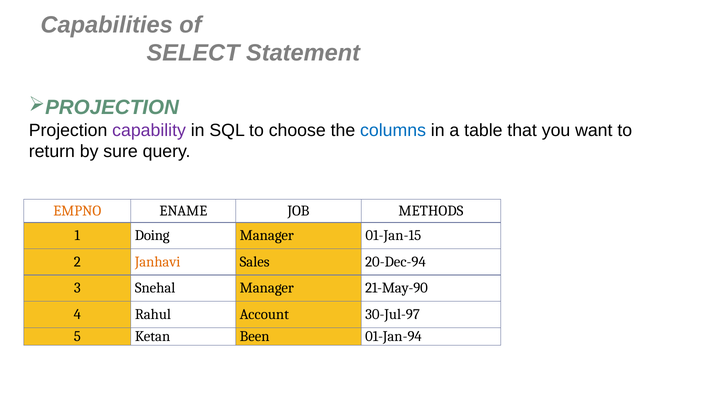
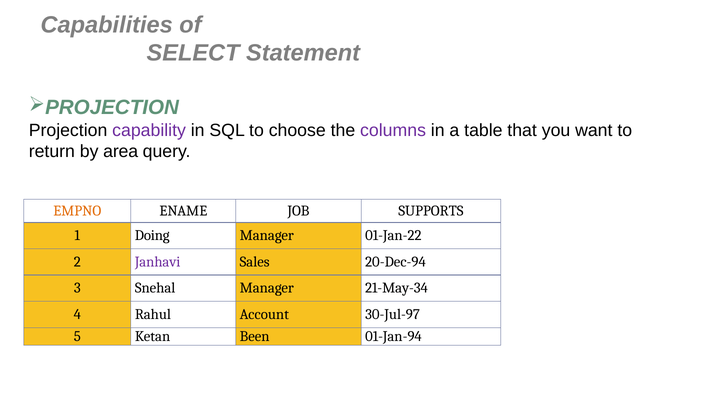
columns colour: blue -> purple
sure: sure -> area
METHODS: METHODS -> SUPPORTS
01-Jan-15: 01-Jan-15 -> 01-Jan-22
Janhavi colour: orange -> purple
21-May-90: 21-May-90 -> 21-May-34
